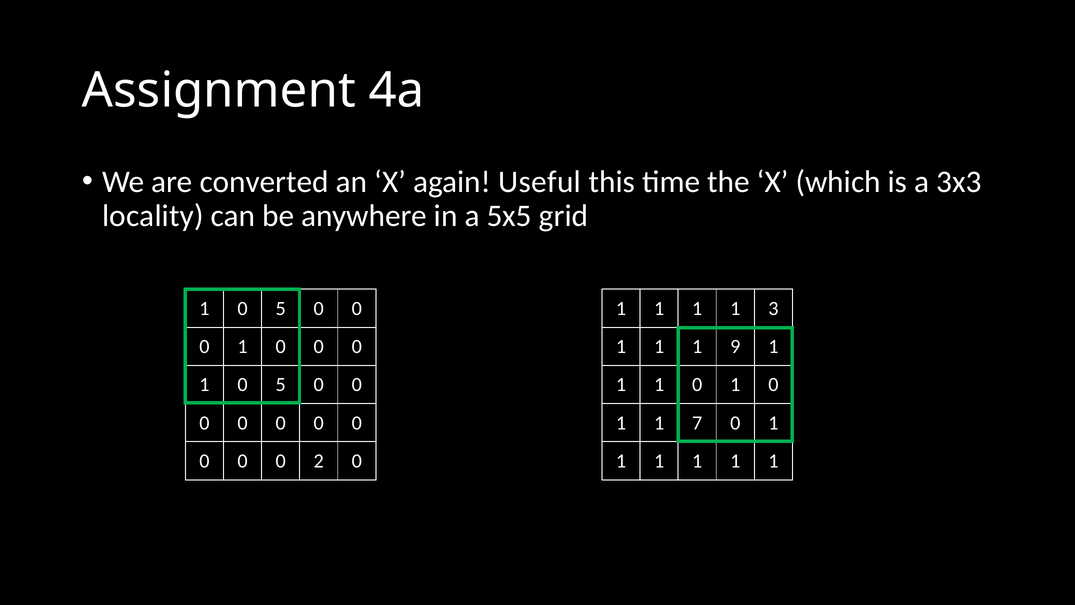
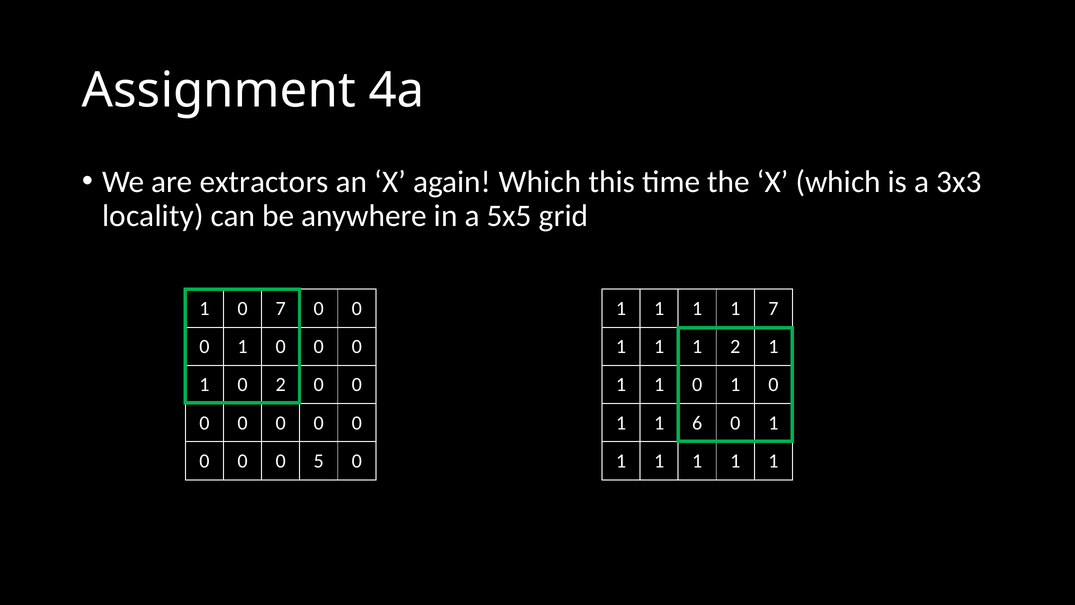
converted: converted -> extractors
again Useful: Useful -> Which
5 at (281, 308): 5 -> 7
1 3: 3 -> 7
1 9: 9 -> 2
5 at (281, 385): 5 -> 2
7: 7 -> 6
2: 2 -> 5
